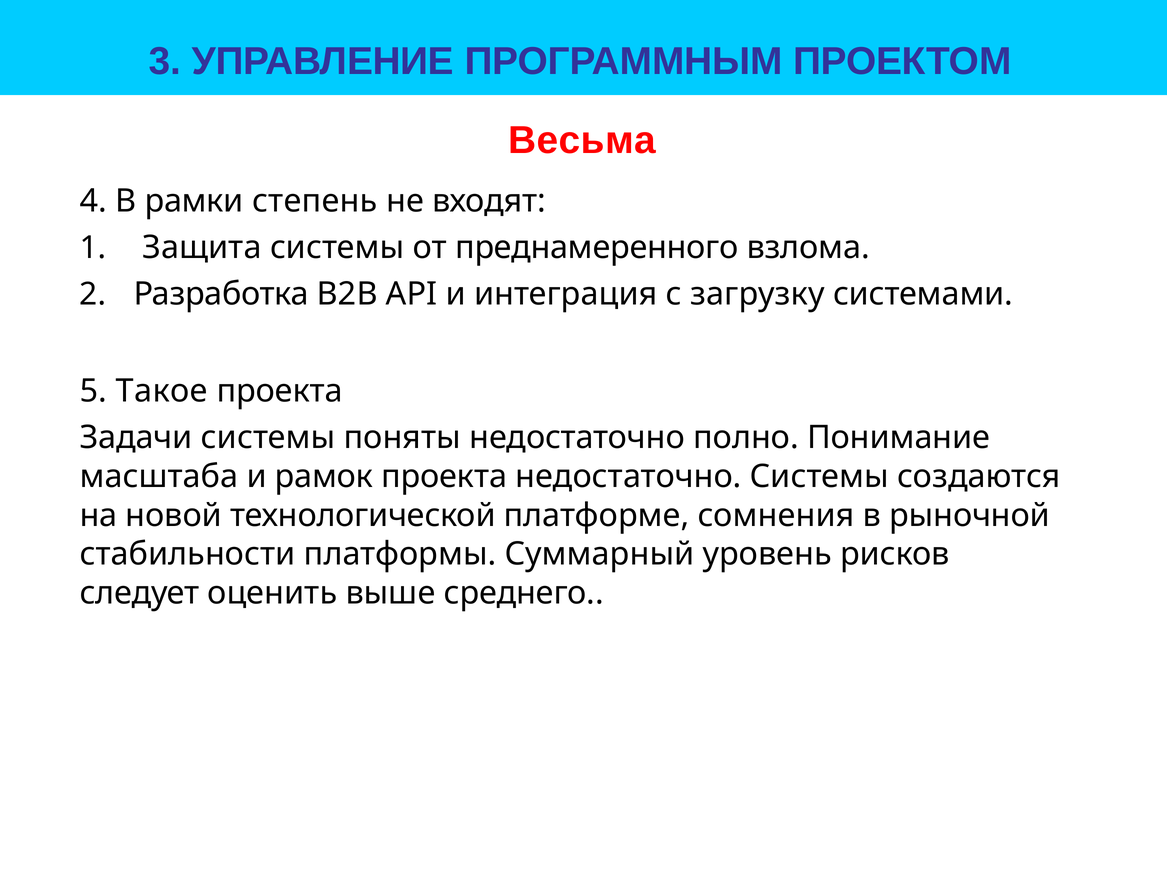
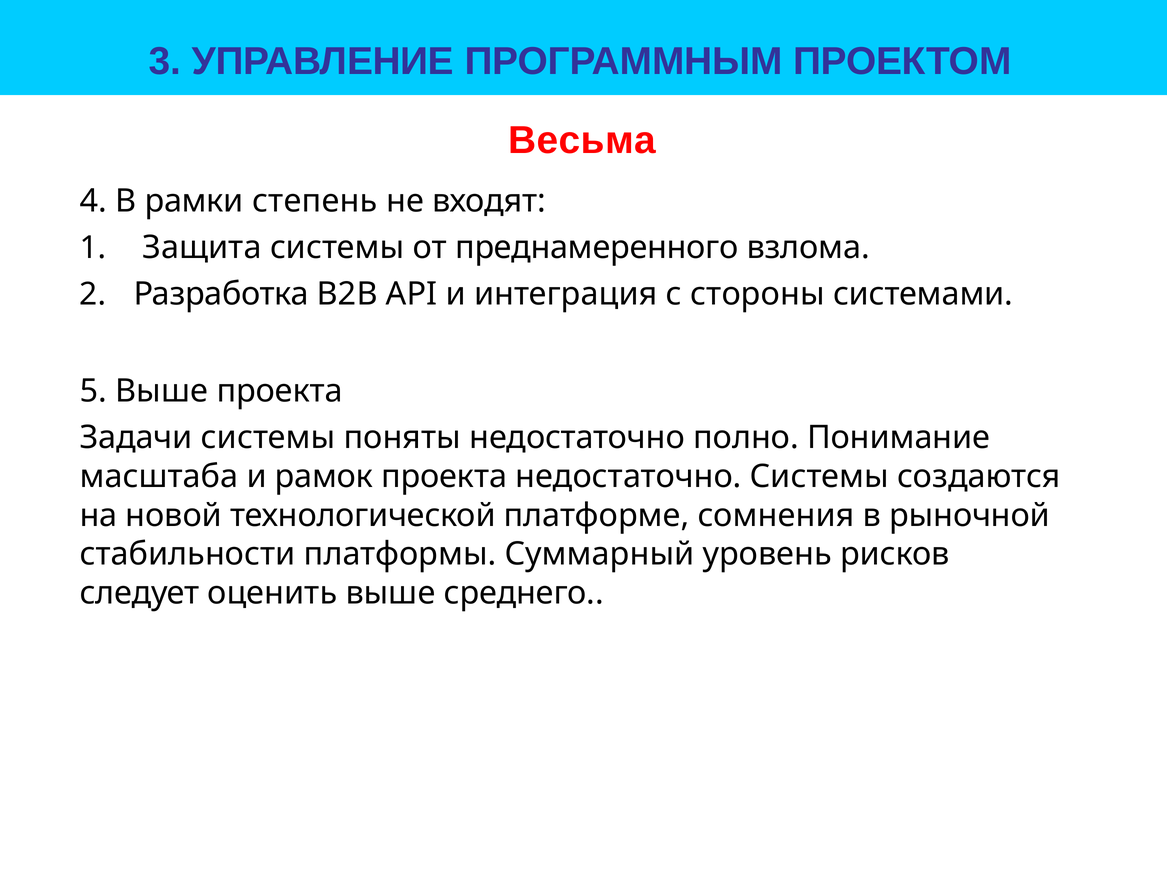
загрузку: загрузку -> стороны
5 Такое: Такое -> Выше
